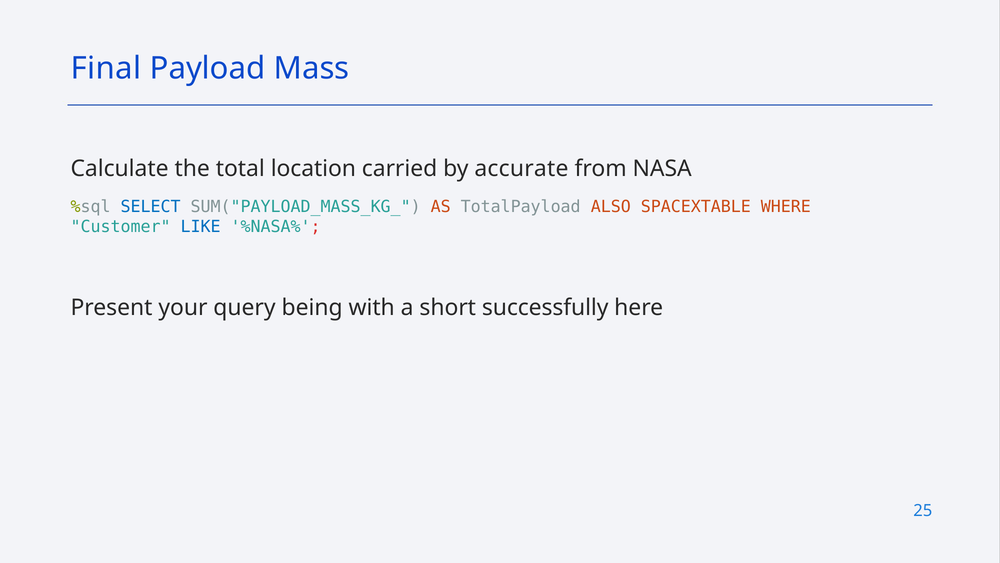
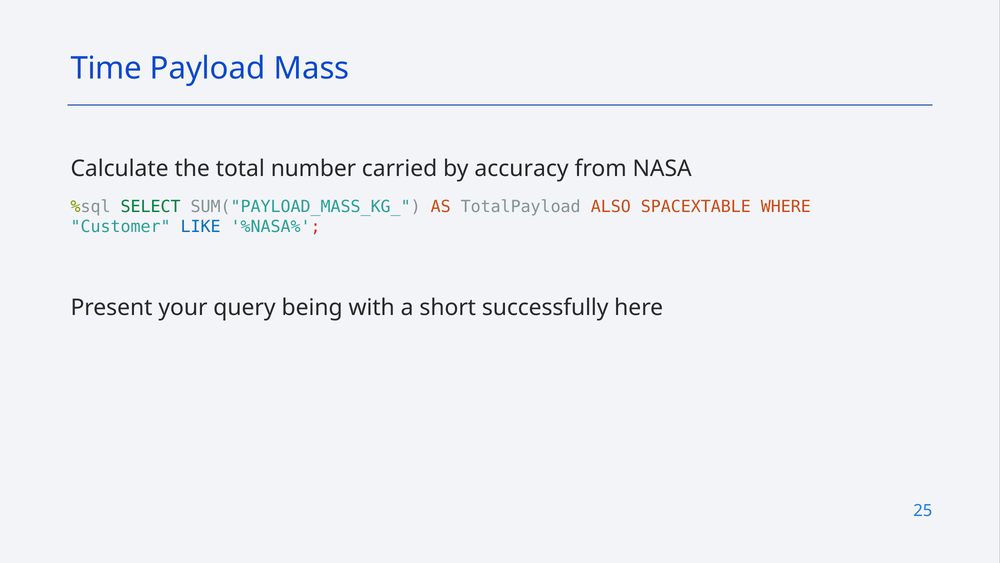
Final: Final -> Time
location: location -> number
accurate: accurate -> accuracy
SELECT colour: blue -> green
